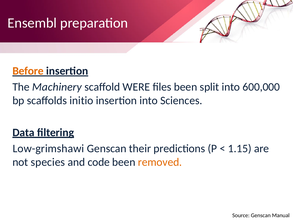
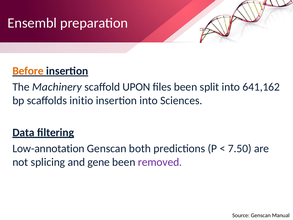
WERE: WERE -> UPON
600,000: 600,000 -> 641,162
Low-grimshawi: Low-grimshawi -> Low-annotation
their: their -> both
1.15: 1.15 -> 7.50
species: species -> splicing
code: code -> gene
removed colour: orange -> purple
